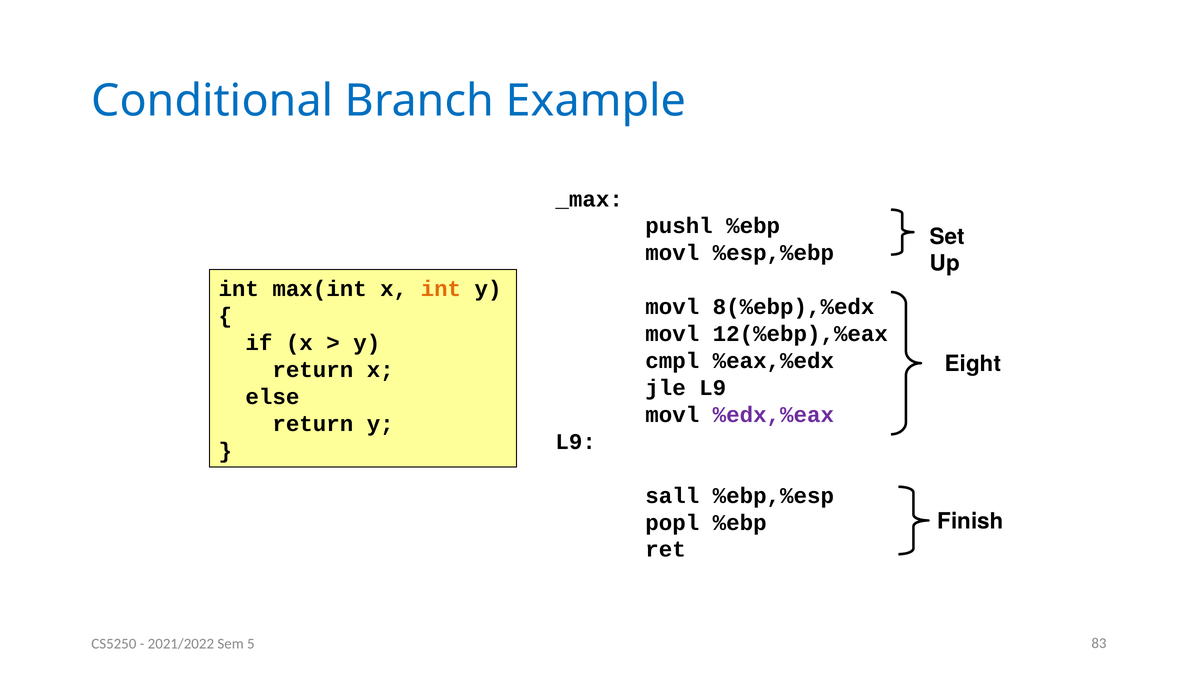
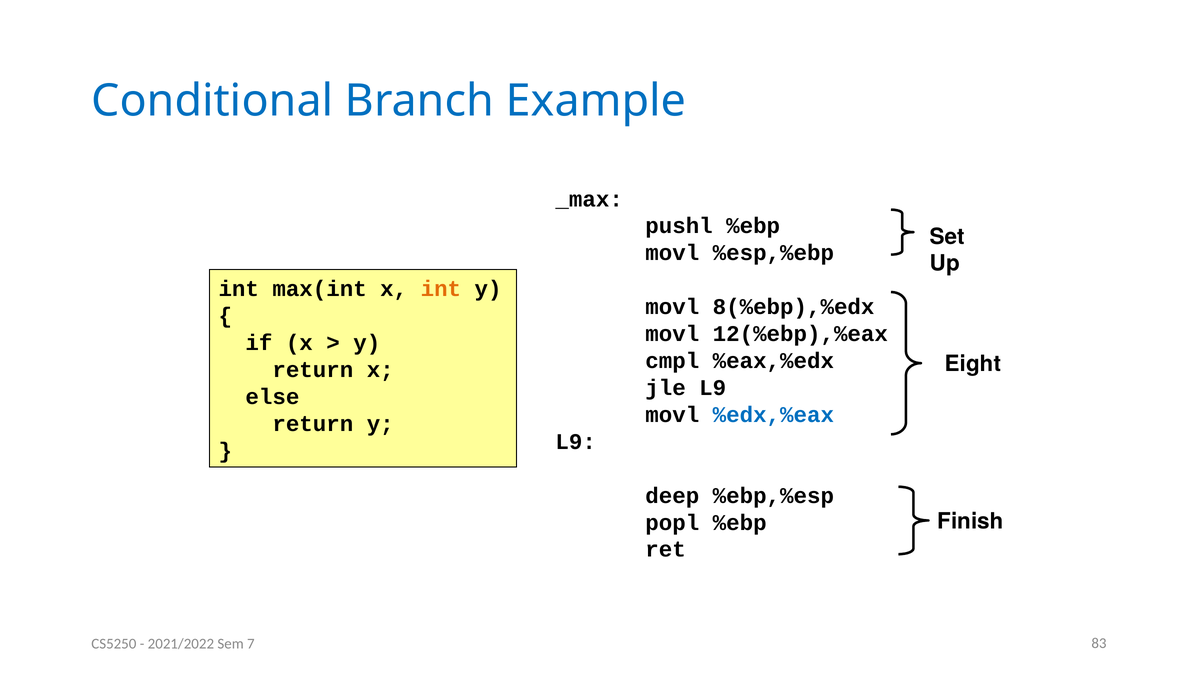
%edx,%eax colour: purple -> blue
sall: sall -> deep
5: 5 -> 7
